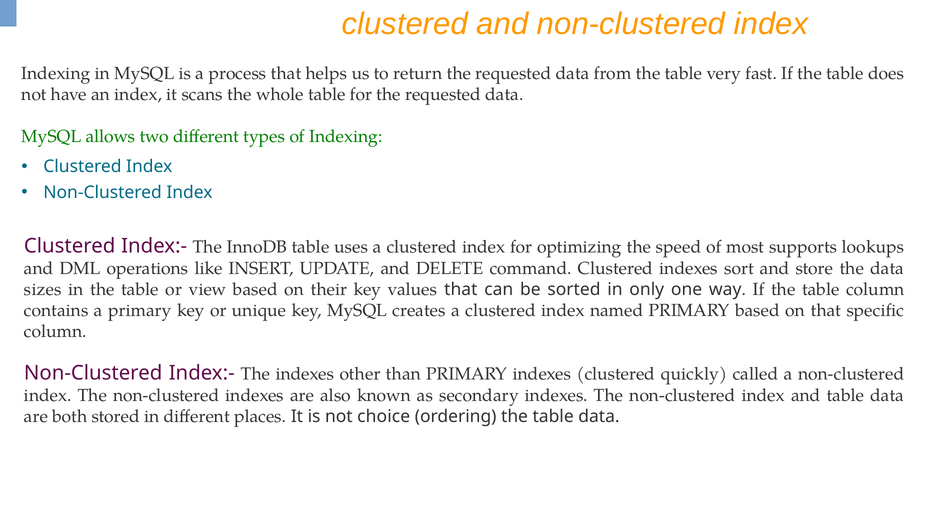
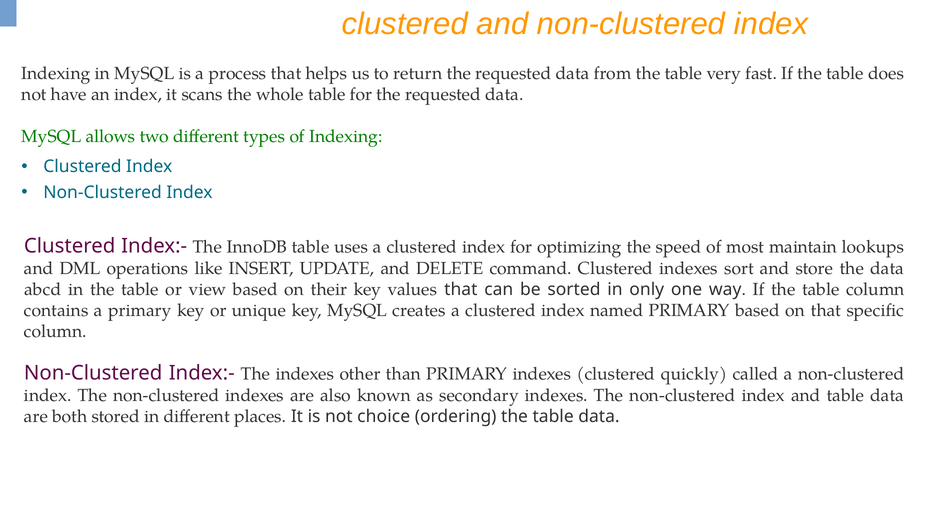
supports: supports -> maintain
sizes: sizes -> abcd
